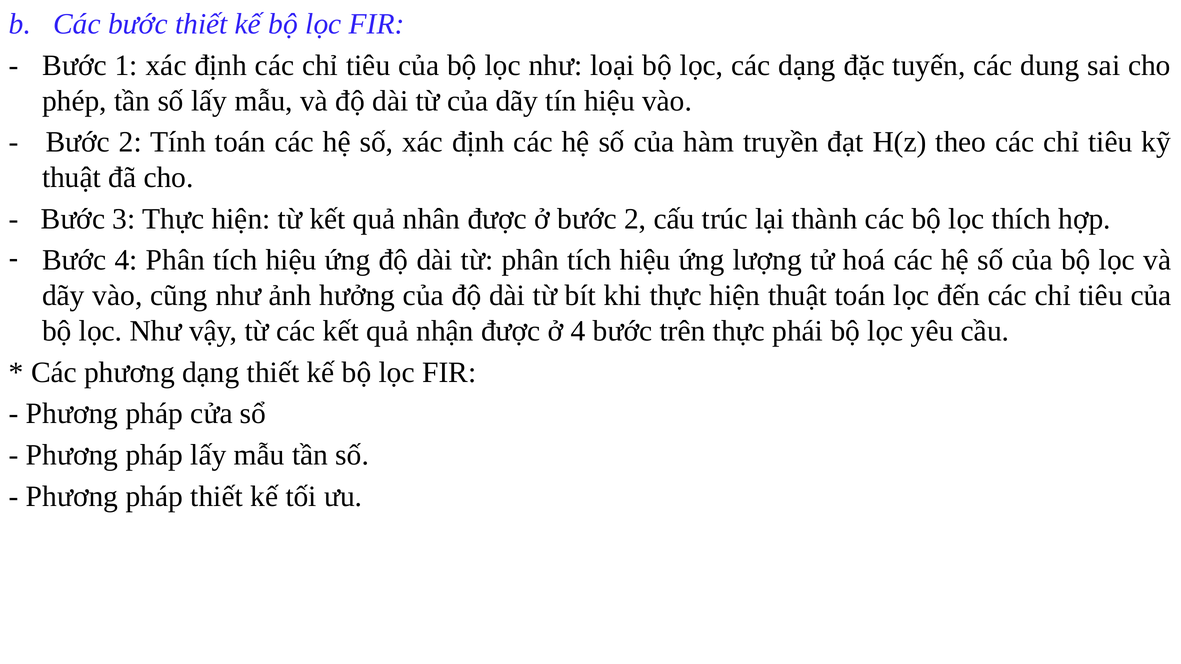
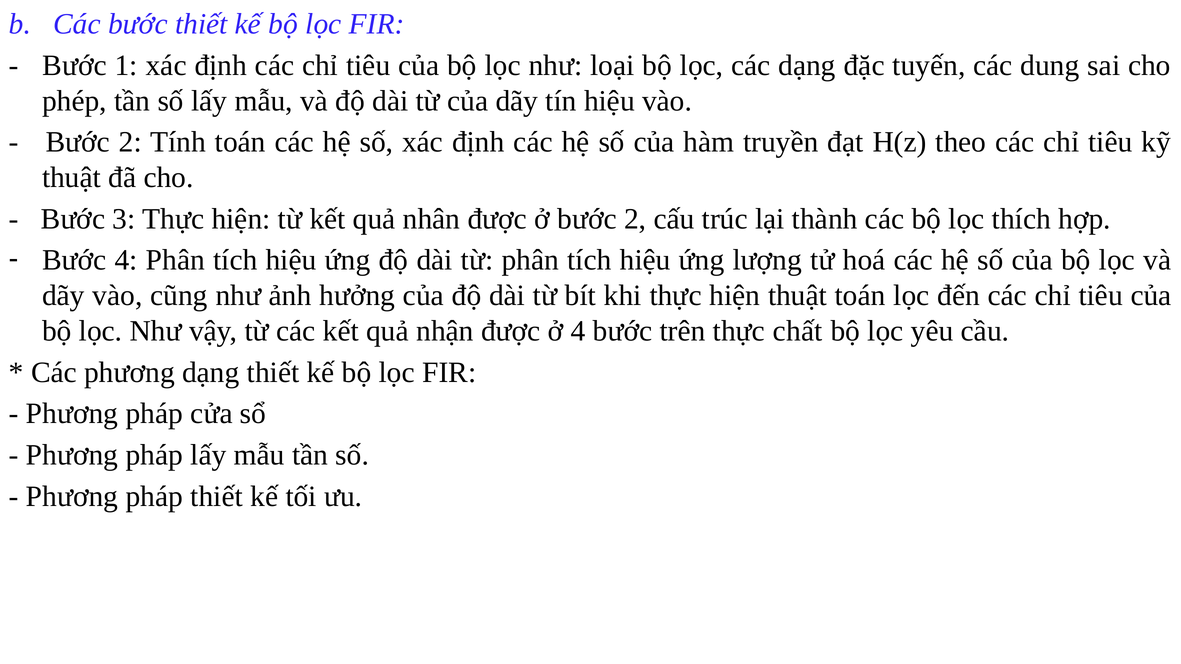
phái: phái -> chất
